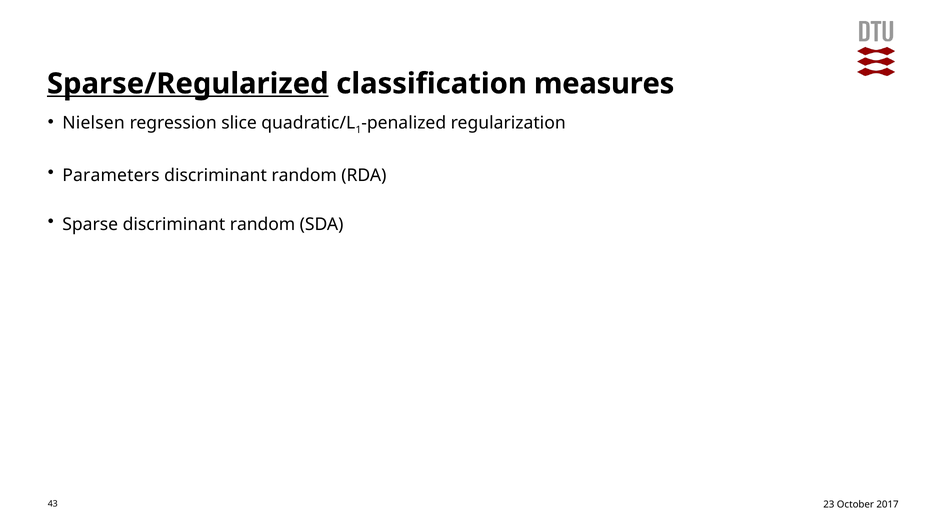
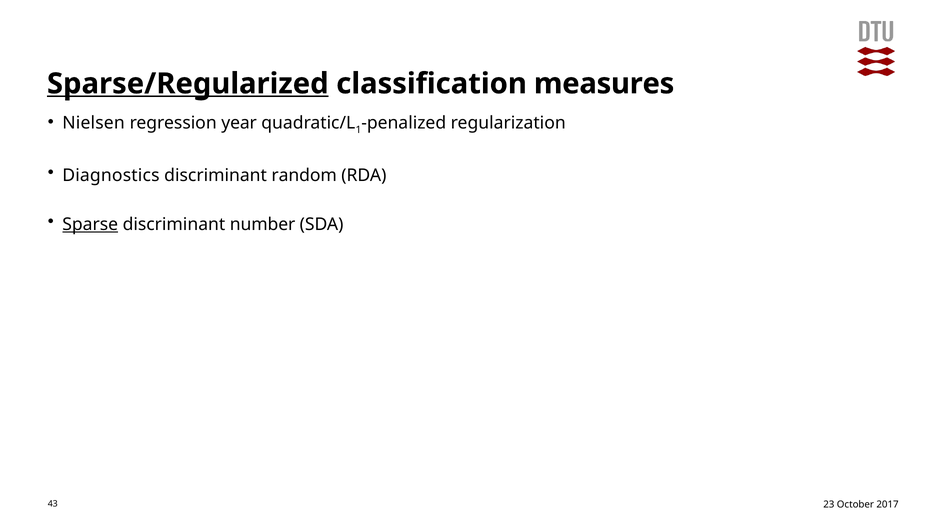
slice: slice -> year
Parameters: Parameters -> Diagnostics
Sparse underline: none -> present
random at (263, 224): random -> number
